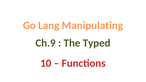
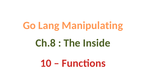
Ch.9: Ch.9 -> Ch.8
Typed: Typed -> Inside
